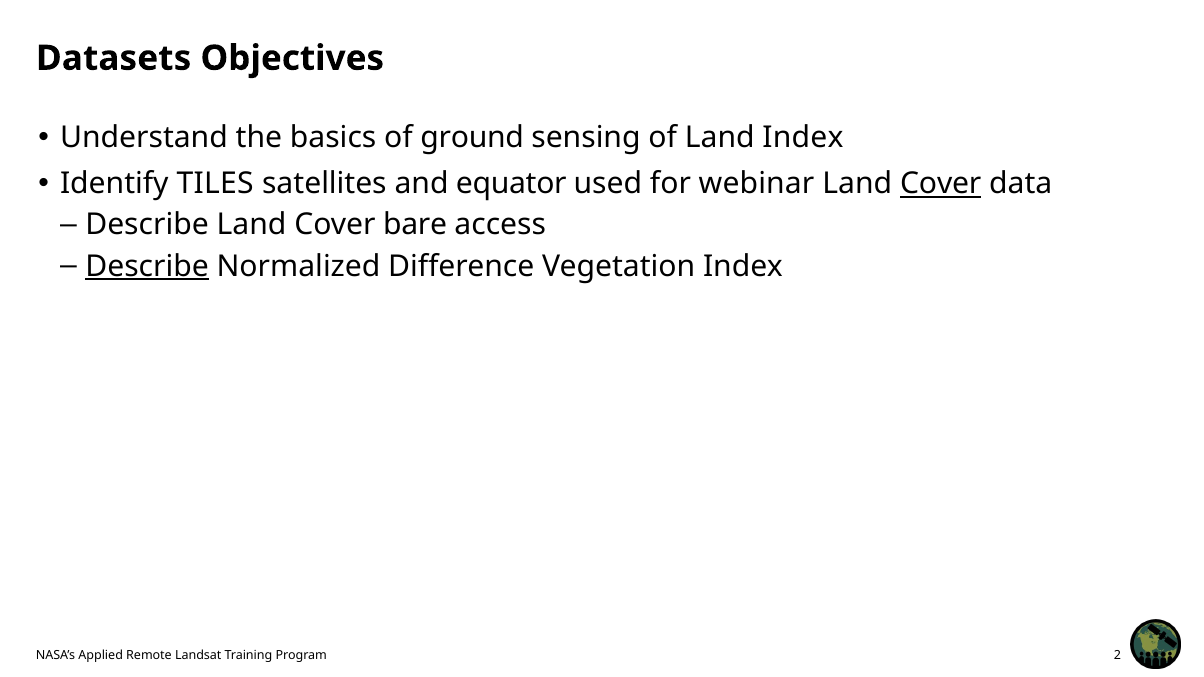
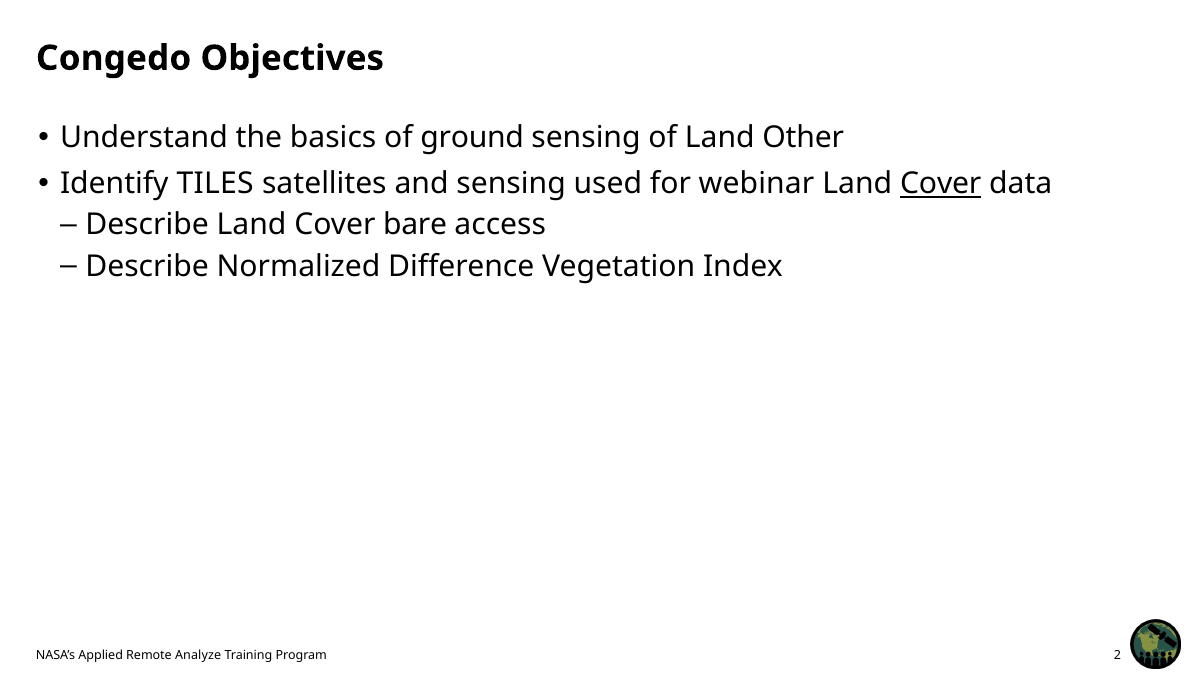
Datasets: Datasets -> Congedo
Land Index: Index -> Other
and equator: equator -> sensing
Describe at (147, 266) underline: present -> none
Landsat: Landsat -> Analyze
